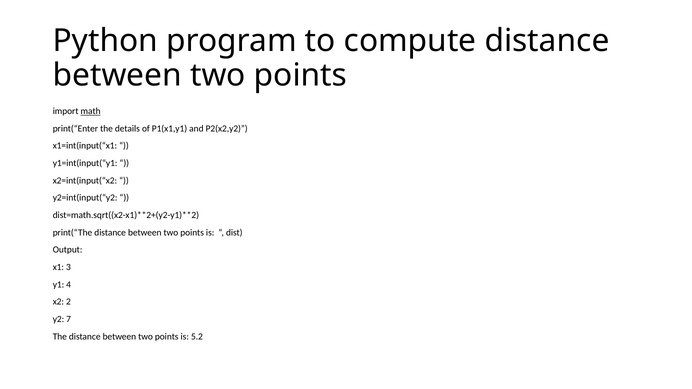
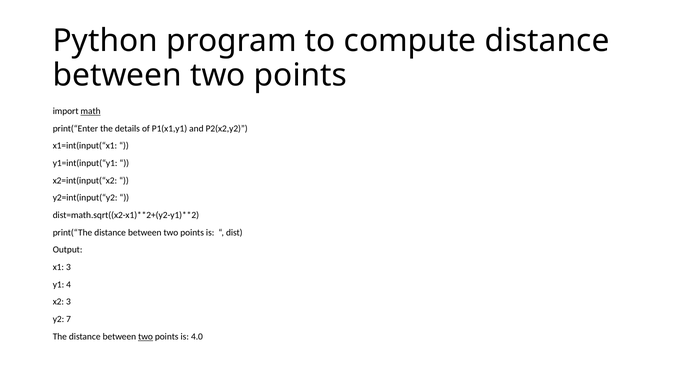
x2 2: 2 -> 3
two at (146, 337) underline: none -> present
5.2: 5.2 -> 4.0
